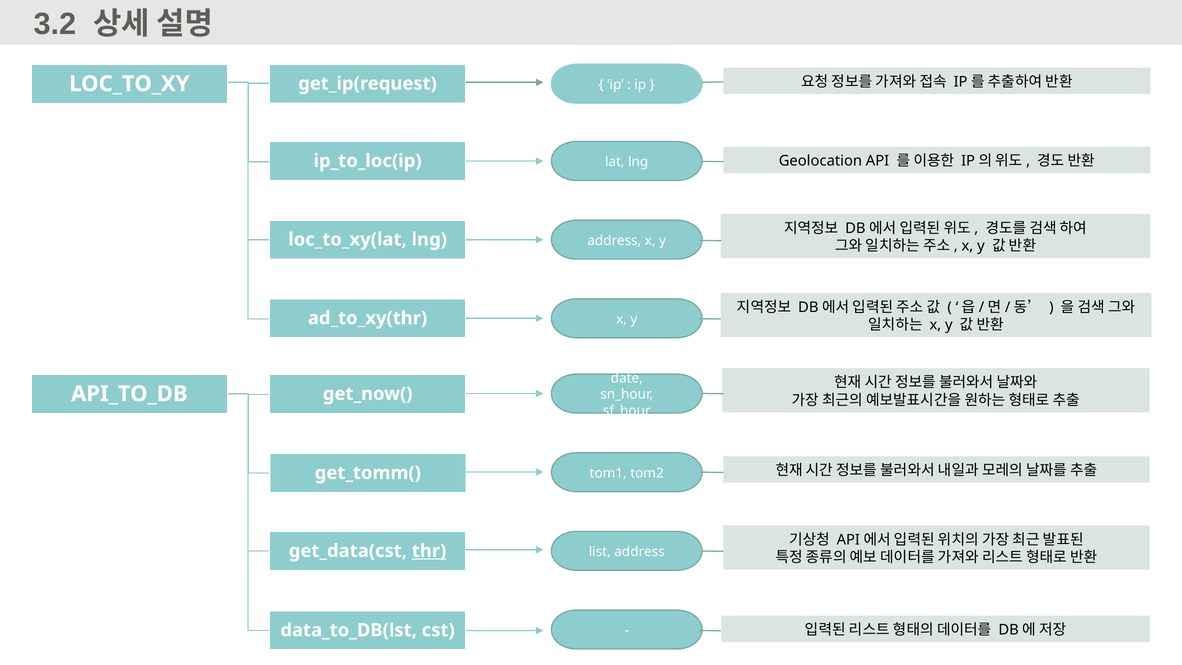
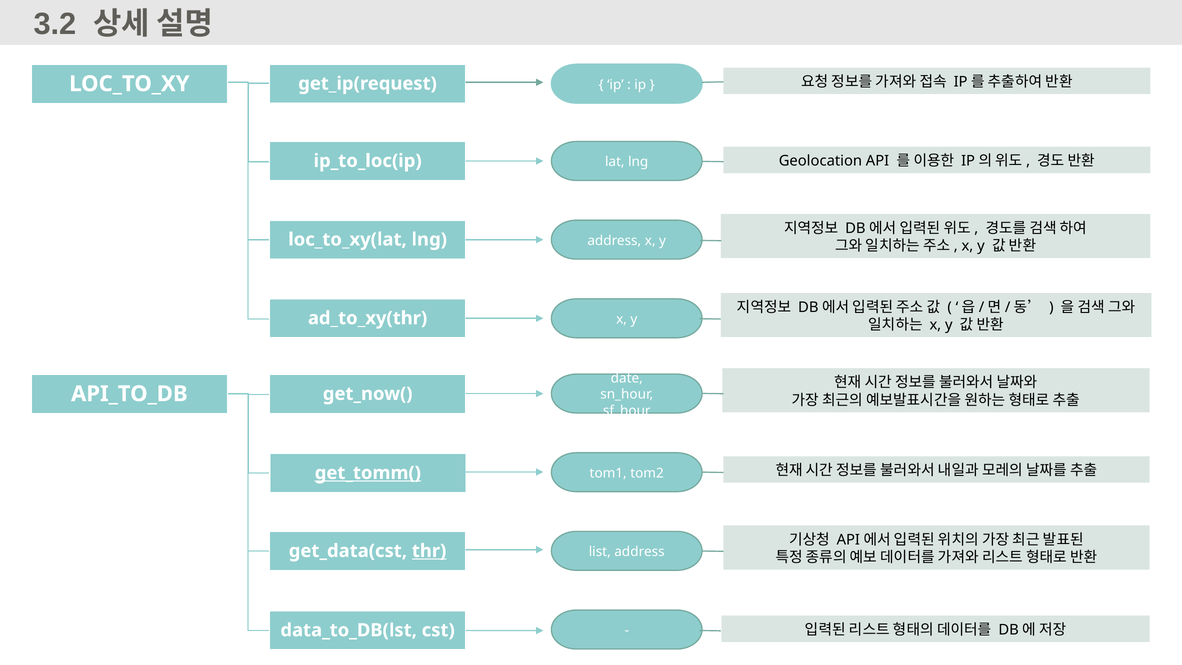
get_tomm( underline: none -> present
